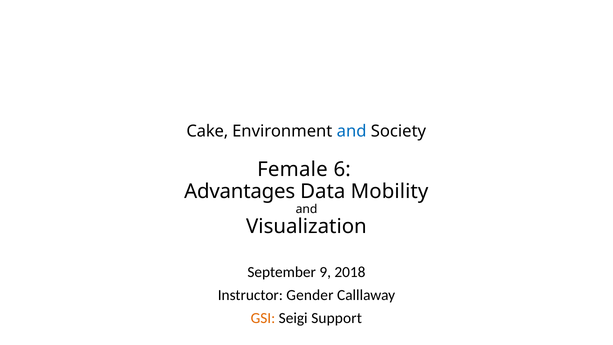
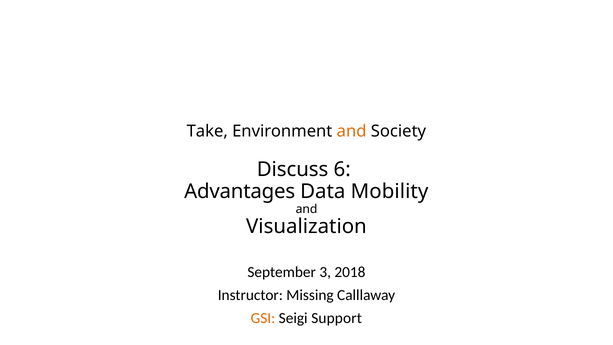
Cake: Cake -> Take
and at (352, 131) colour: blue -> orange
Female: Female -> Discuss
9: 9 -> 3
Gender: Gender -> Missing
